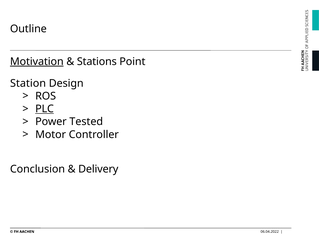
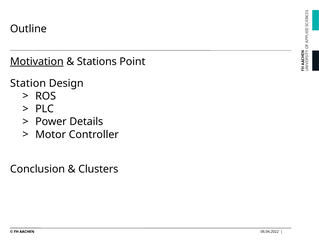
PLC underline: present -> none
Tested: Tested -> Details
Delivery: Delivery -> Clusters
